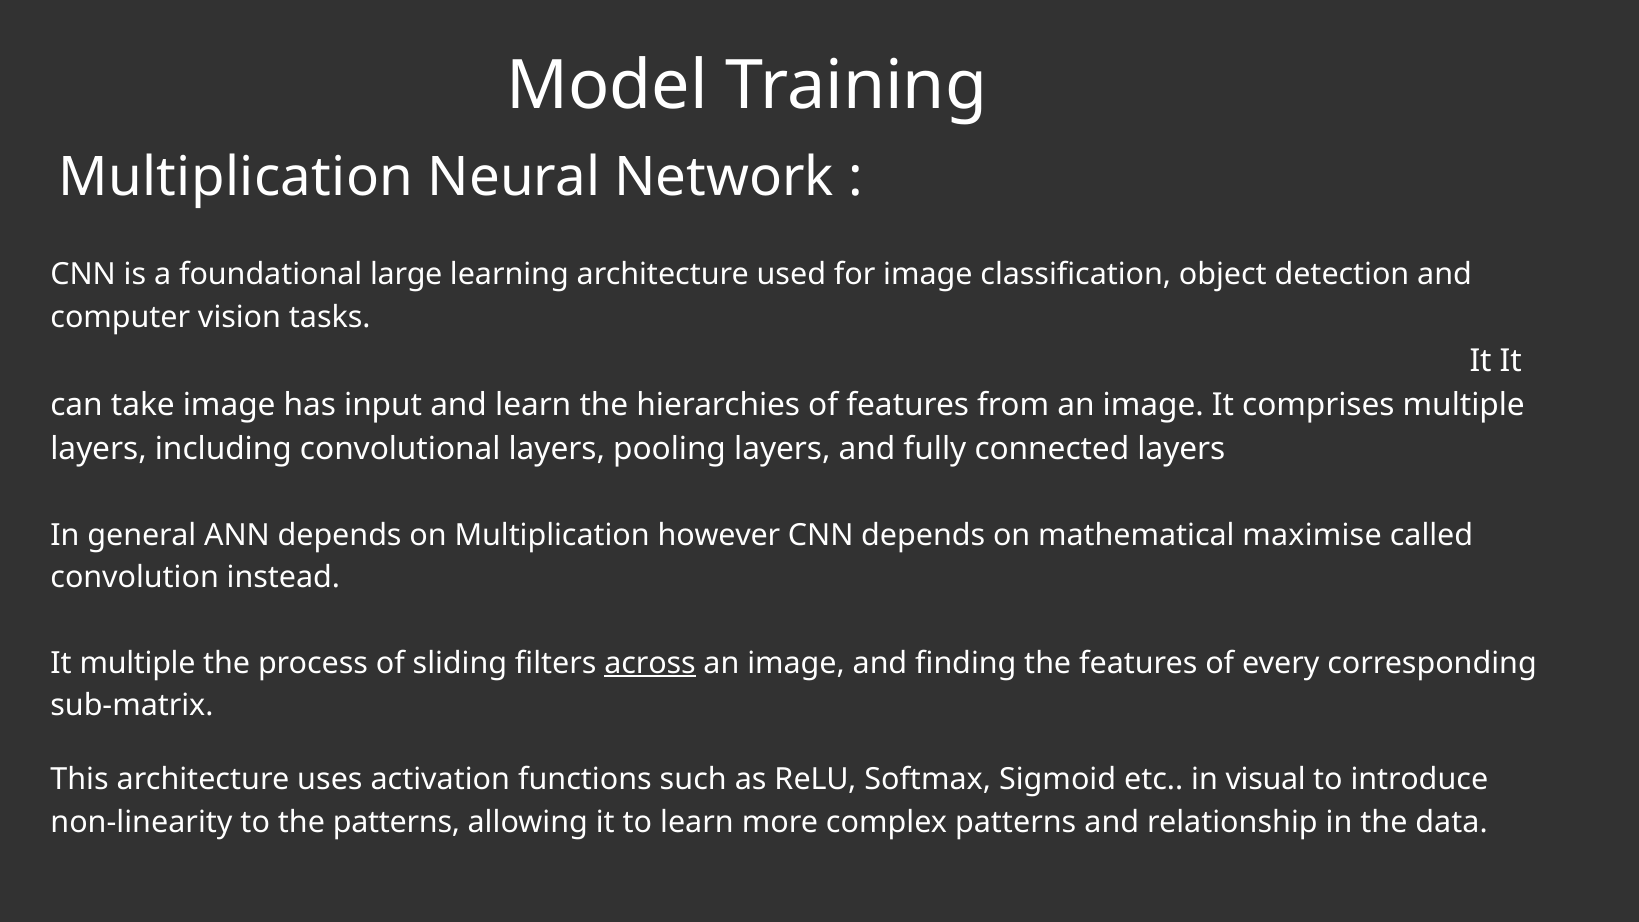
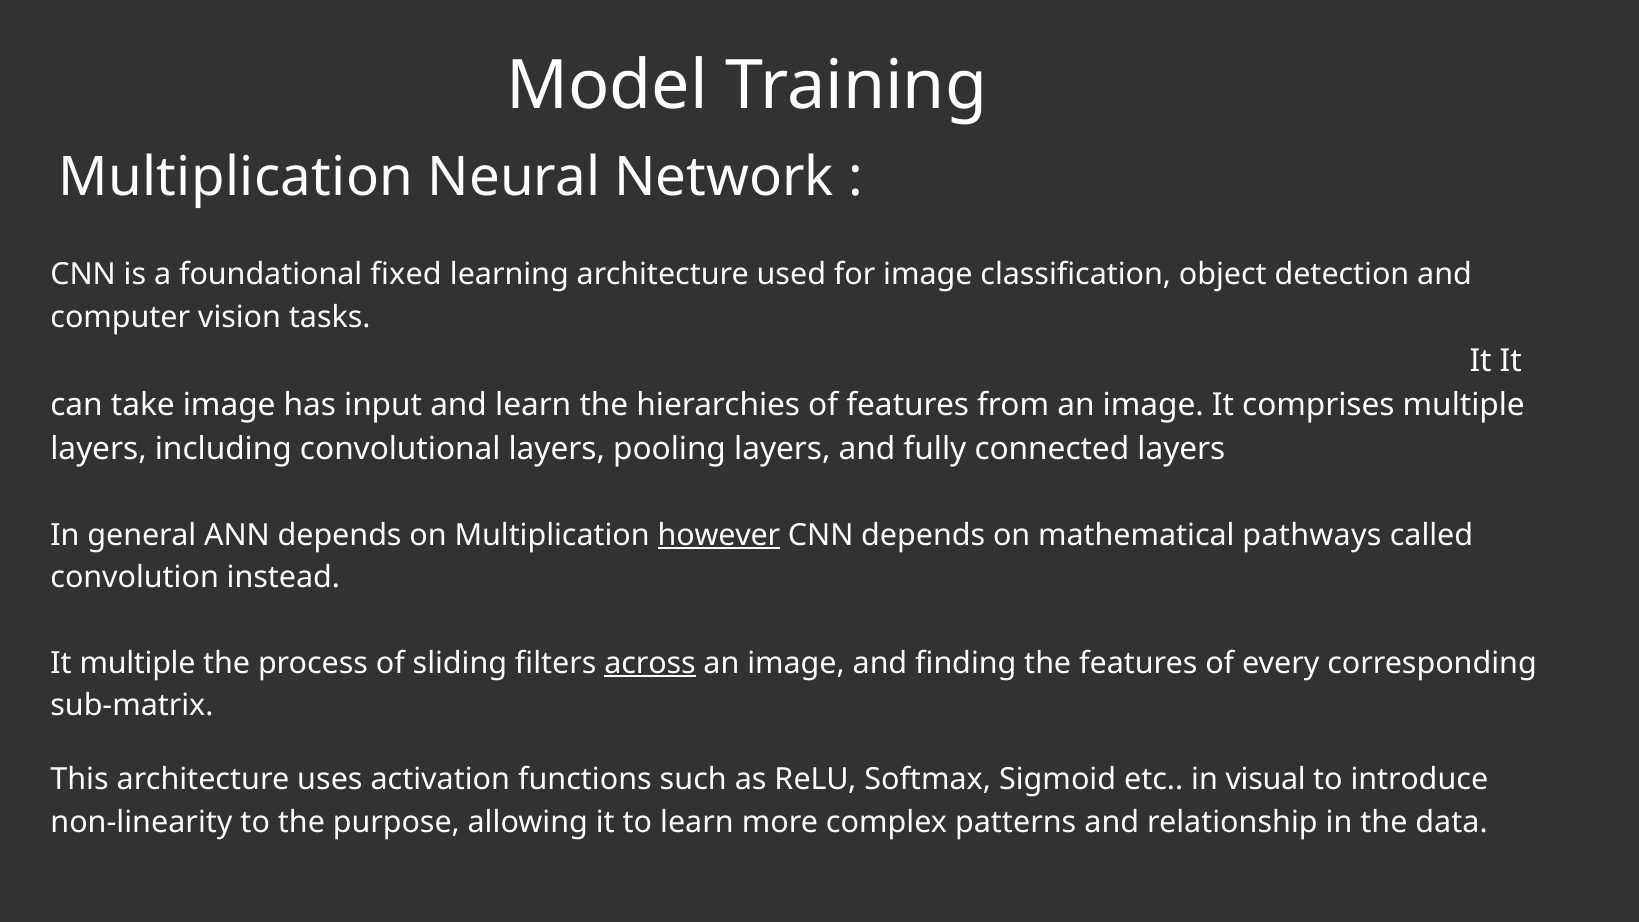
large: large -> fixed
however underline: none -> present
maximise: maximise -> pathways
the patterns: patterns -> purpose
